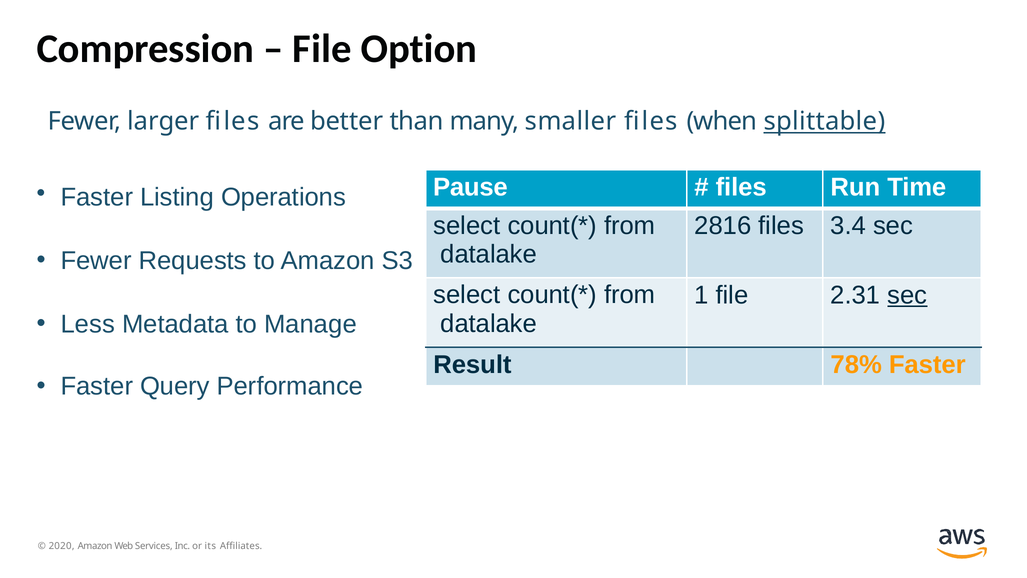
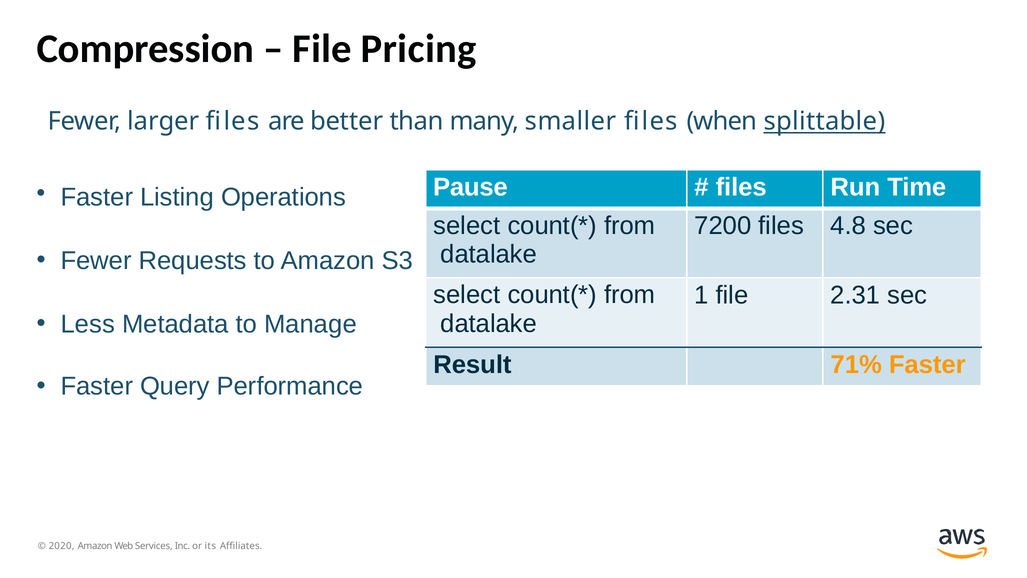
Option: Option -> Pricing
2816: 2816 -> 7200
3.4: 3.4 -> 4.8
sec at (907, 295) underline: present -> none
78%: 78% -> 71%
